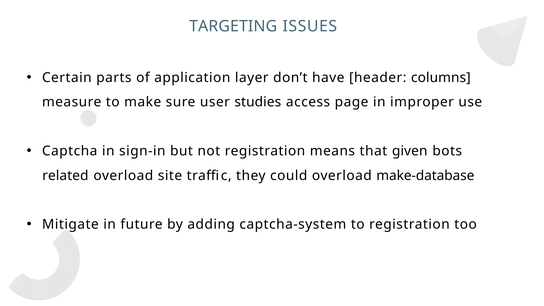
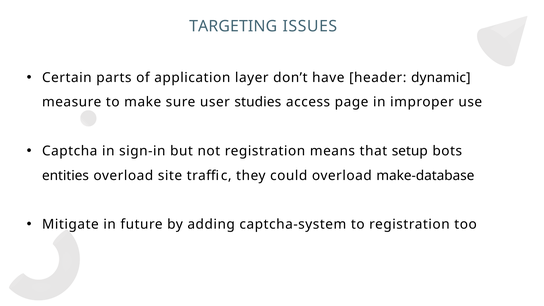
columns: columns -> dynamic
given: given -> setup
related: related -> entities
